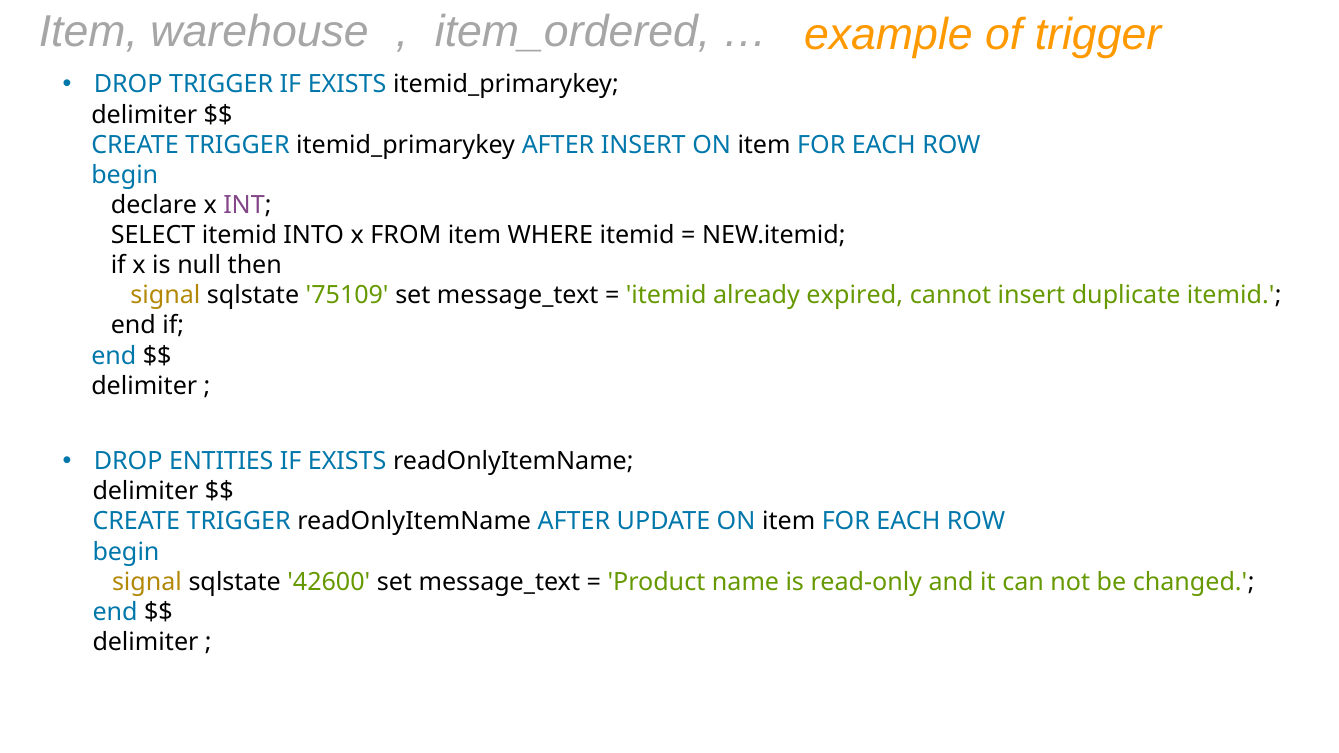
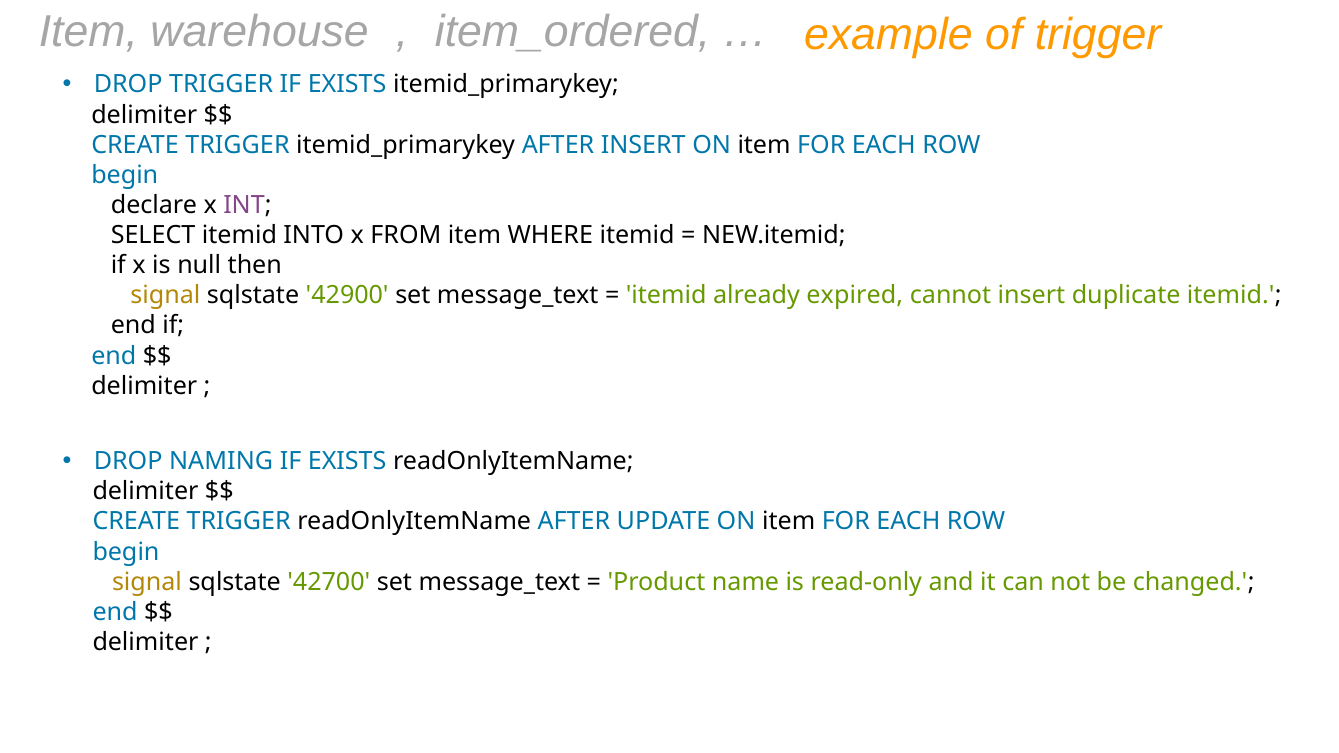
75109: 75109 -> 42900
ENTITIES: ENTITIES -> NAMING
42600: 42600 -> 42700
